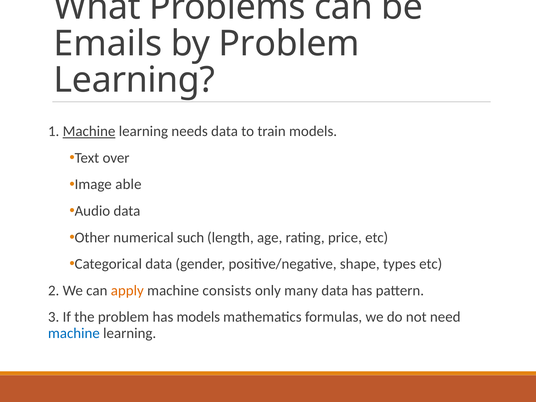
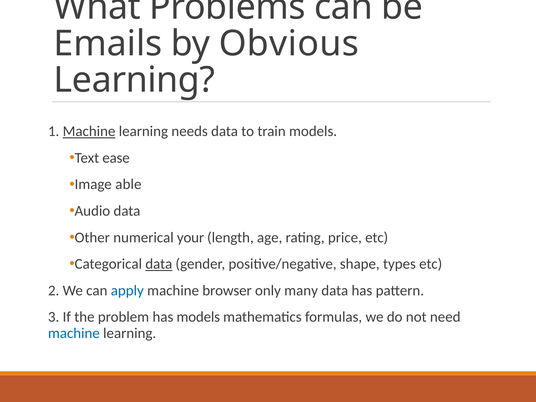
by Problem: Problem -> Obvious
over: over -> ease
such: such -> your
data at (159, 264) underline: none -> present
apply colour: orange -> blue
consists: consists -> browser
